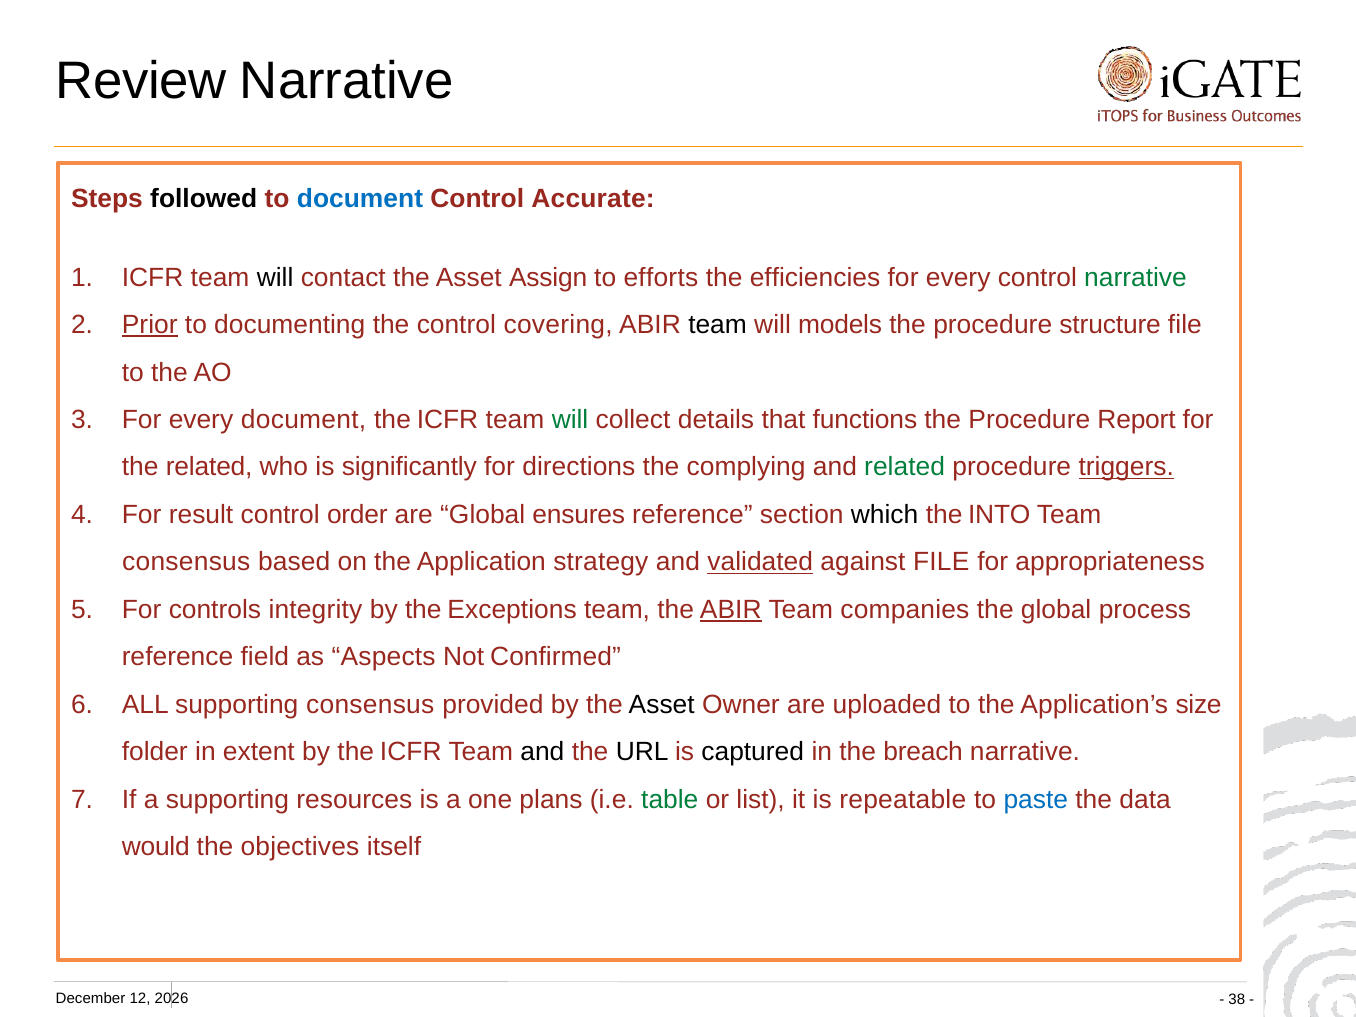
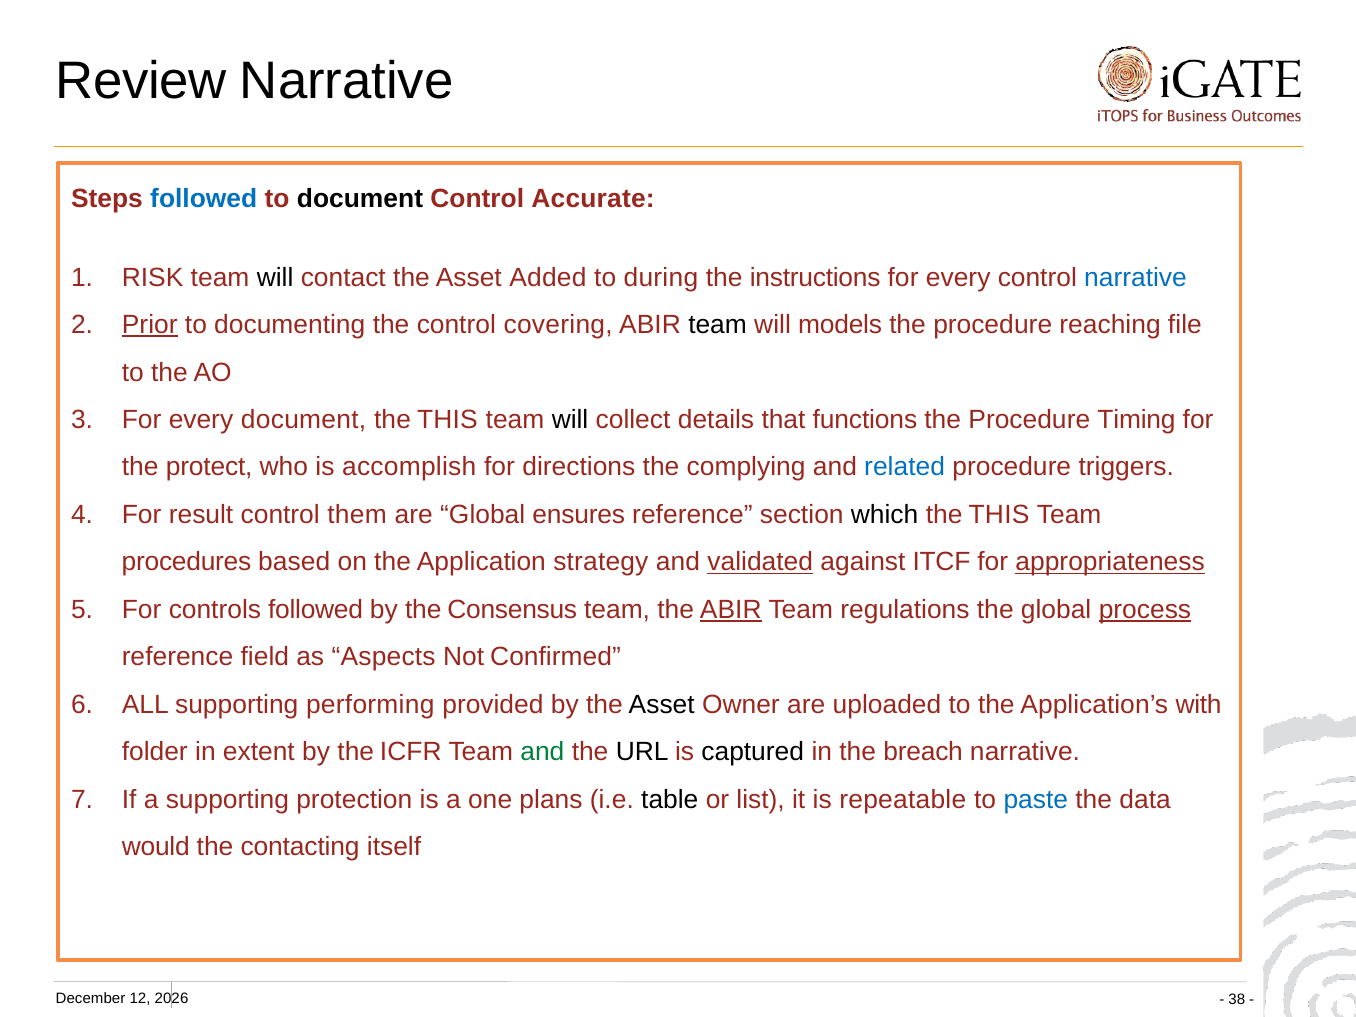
followed at (204, 198) colour: black -> blue
document at (360, 198) colour: blue -> black
ICFR at (153, 277): ICFR -> RISK
Assign: Assign -> Added
efforts: efforts -> during
efficiencies: efficiencies -> instructions
narrative at (1135, 277) colour: green -> blue
structure: structure -> reaching
ICFR at (448, 420): ICFR -> THIS
will at (570, 420) colour: green -> black
Report: Report -> Timing
the related: related -> protect
significantly: significantly -> accomplish
related at (905, 467) colour: green -> blue
triggers underline: present -> none
order: order -> them
INTO at (999, 515): INTO -> THIS
consensus at (186, 562): consensus -> procedures
against FILE: FILE -> ITCF
appropriateness underline: none -> present
controls integrity: integrity -> followed
Exceptions: Exceptions -> Consensus
companies: companies -> regulations
process underline: none -> present
supporting consensus: consensus -> performing
size: size -> with
and at (542, 752) colour: black -> green
resources: resources -> protection
table colour: green -> black
objectives: objectives -> contacting
